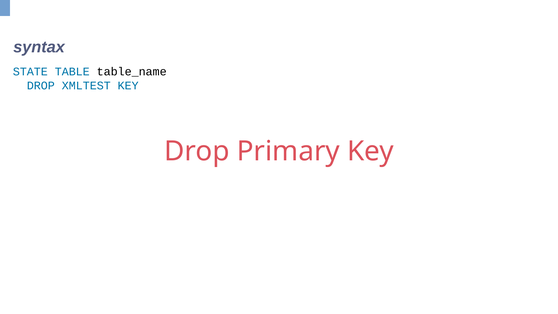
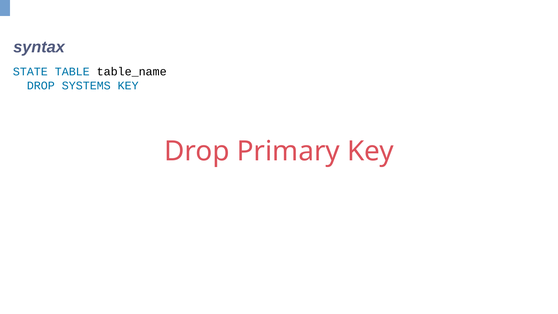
XMLTEST: XMLTEST -> SYSTEMS
